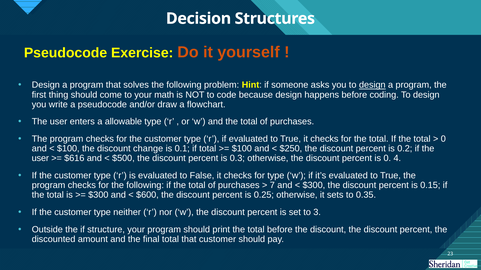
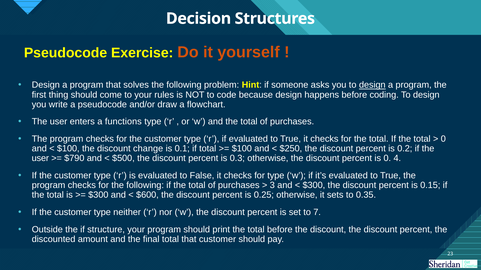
math: math -> rules
allowable: allowable -> functions
$616: $616 -> $790
7: 7 -> 3
3: 3 -> 7
